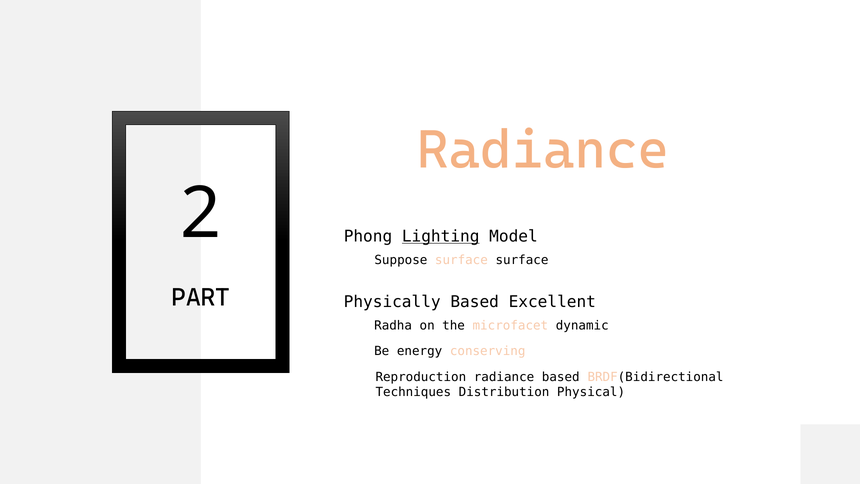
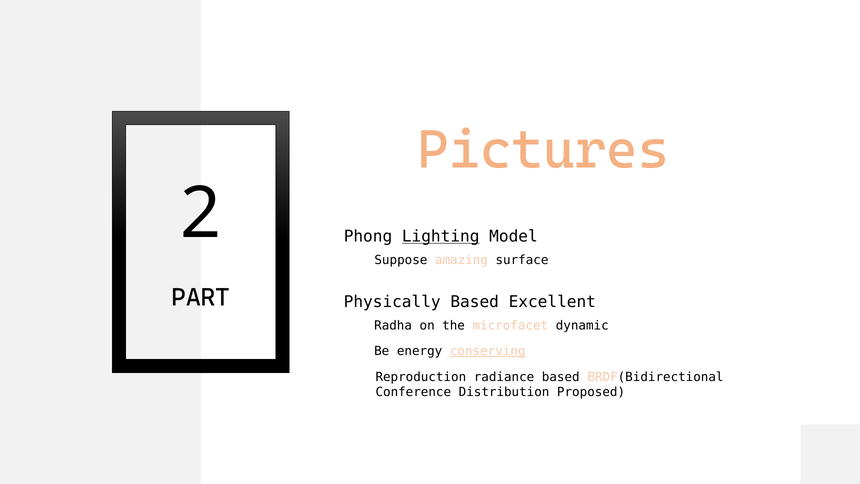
Radiance at (543, 150): Radiance -> Pictures
Suppose surface: surface -> amazing
conserving underline: none -> present
Techniques: Techniques -> Conference
Physical: Physical -> Proposed
